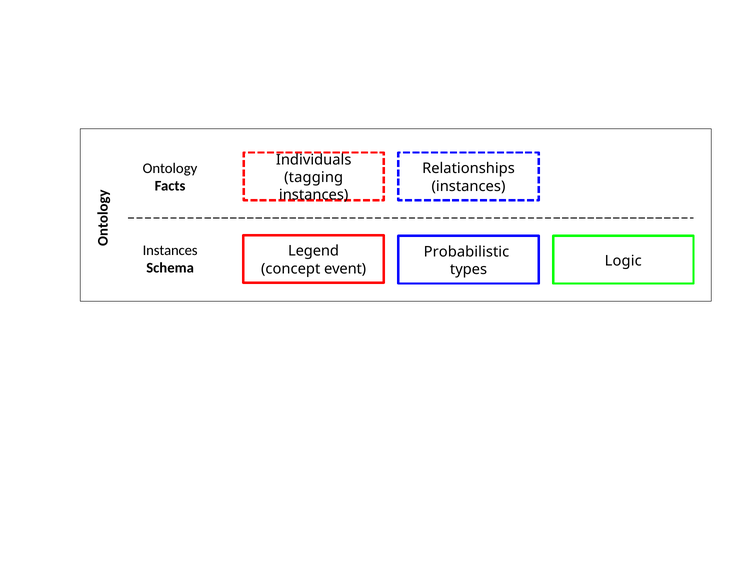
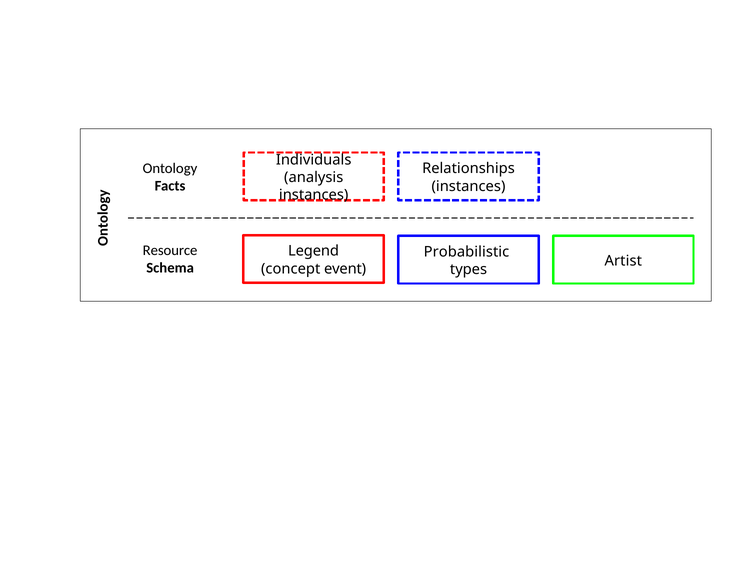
tagging: tagging -> analysis
Instances at (170, 250): Instances -> Resource
Logic: Logic -> Artist
